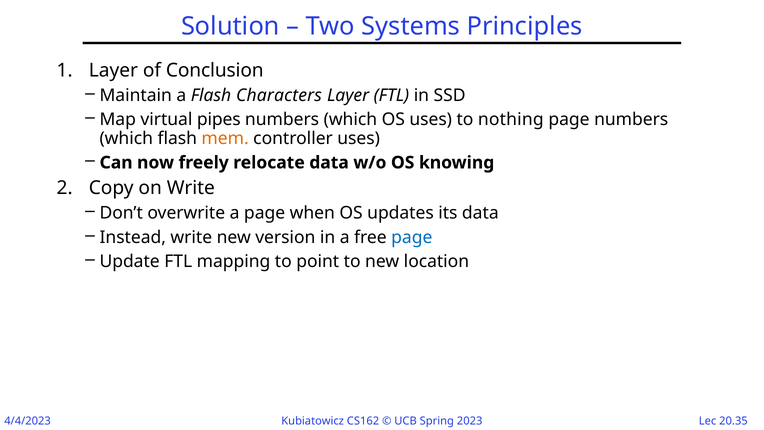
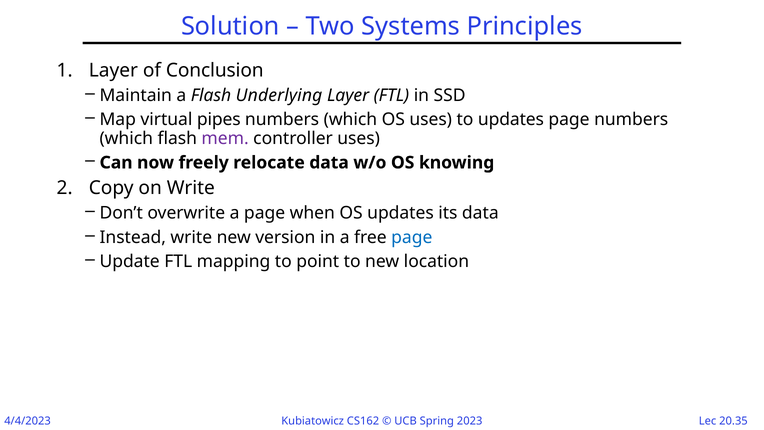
Characters: Characters -> Underlying
to nothing: nothing -> updates
mem colour: orange -> purple
